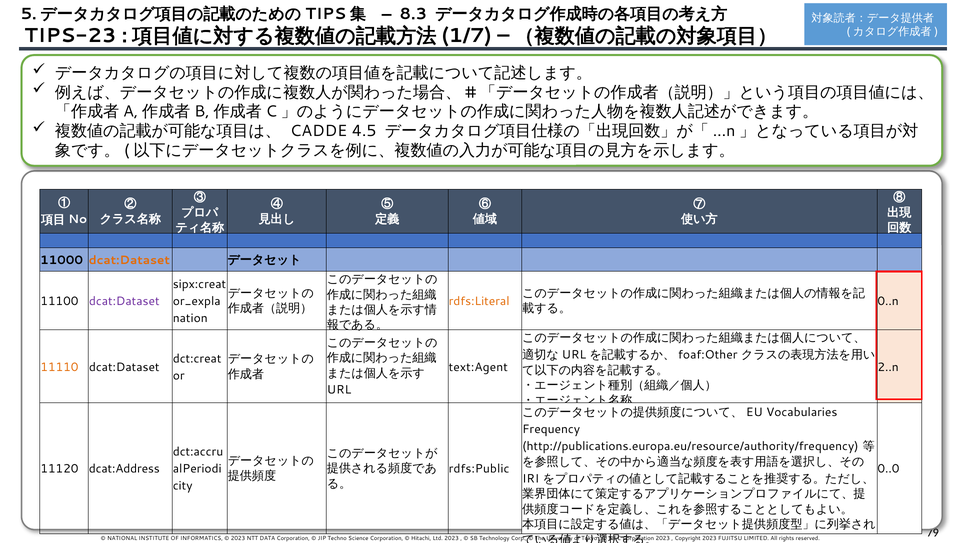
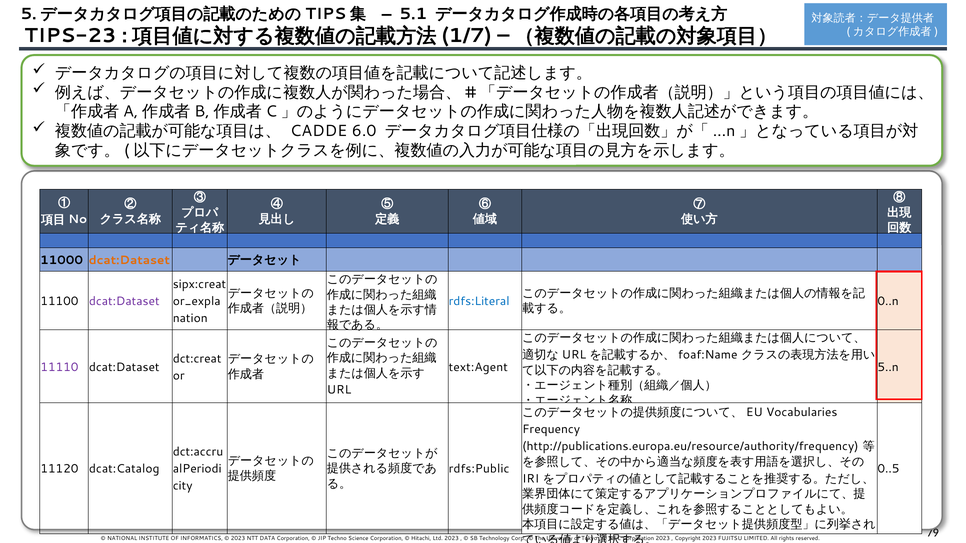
8.3: 8.3 -> 5.1
4.5: 4.5 -> 6.0
rdfs:Literal colour: orange -> blue
foaf:Other: foaf:Other -> foaf:Name
11110 colour: orange -> purple
2..n: 2..n -> 5..n
dcat:Address: dcat:Address -> dcat:Catalog
0..0: 0..0 -> 0..5
